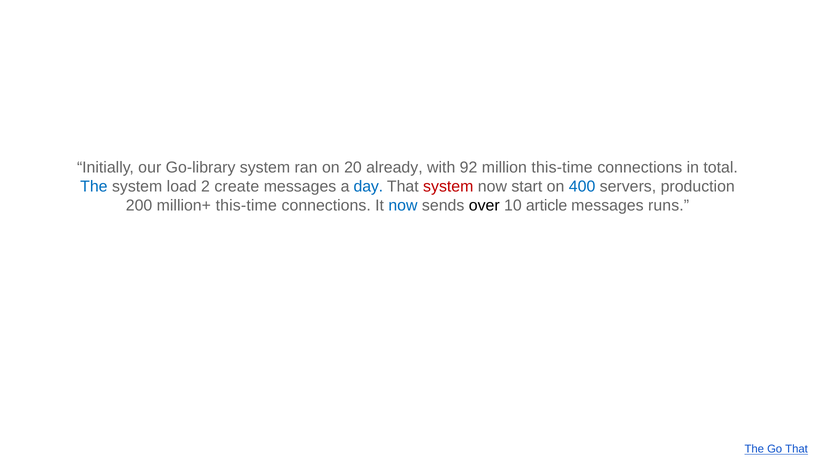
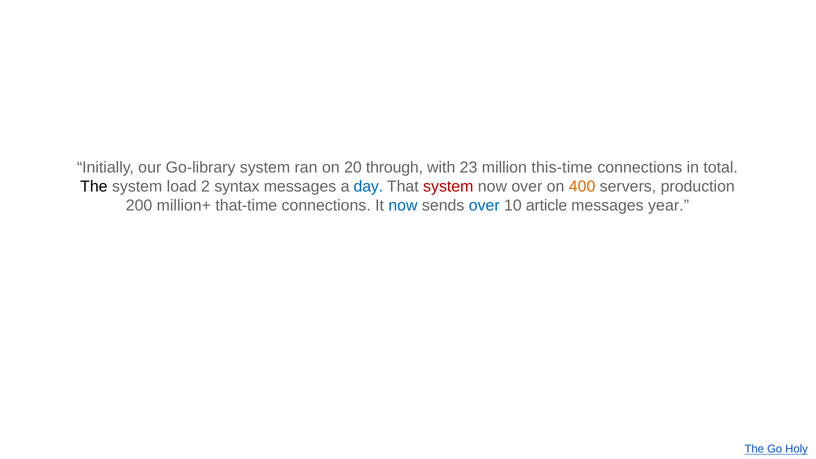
already: already -> through
92: 92 -> 23
The at (94, 187) colour: blue -> black
create: create -> syntax
now start: start -> over
400 colour: blue -> orange
million+ this-time: this-time -> that-time
over at (484, 206) colour: black -> blue
runs: runs -> year
Go That: That -> Holy
